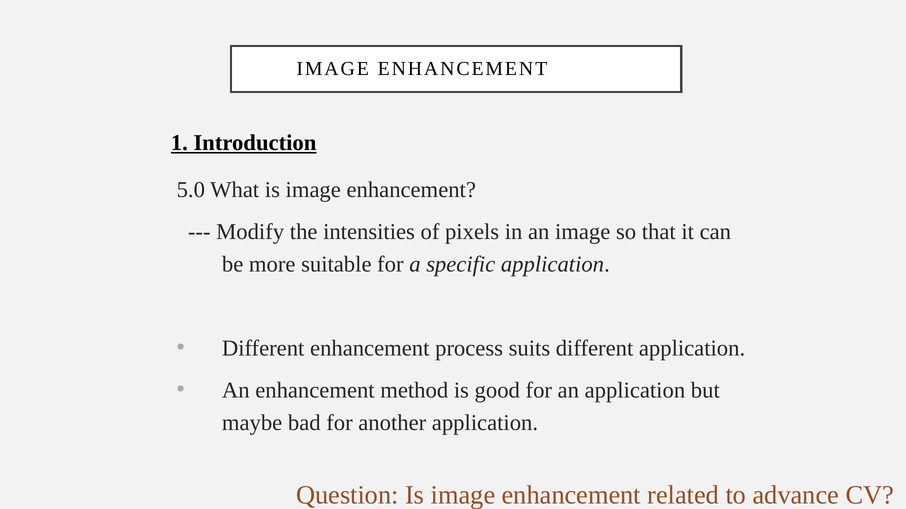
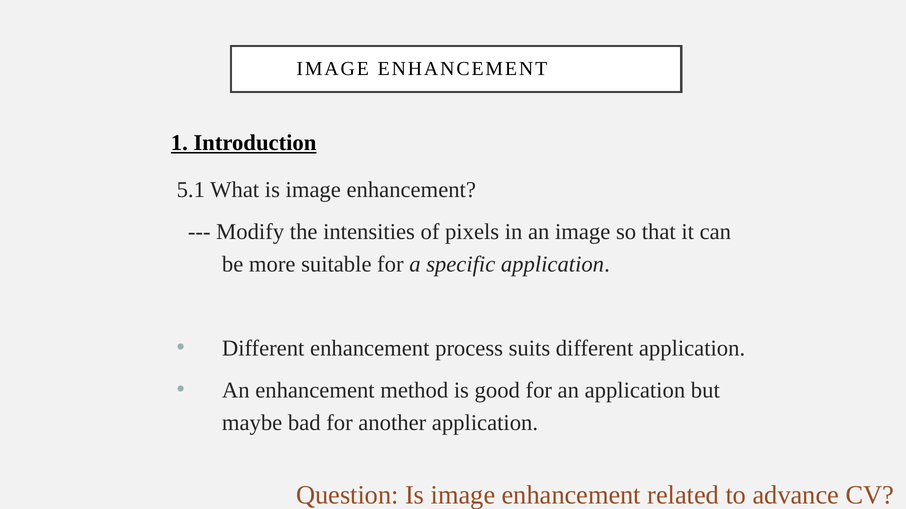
5.0: 5.0 -> 5.1
